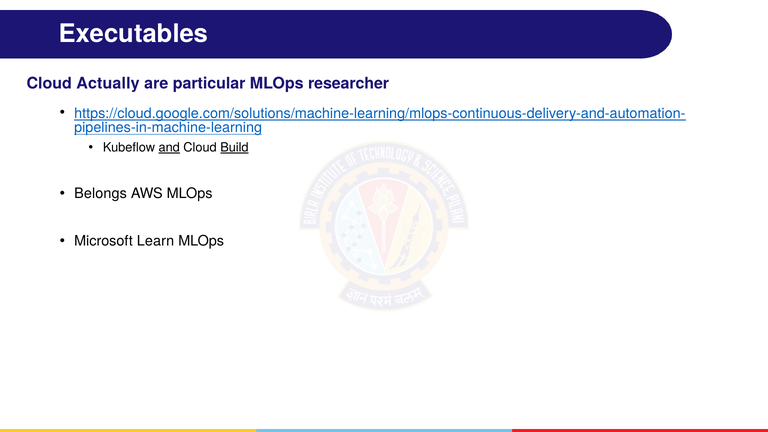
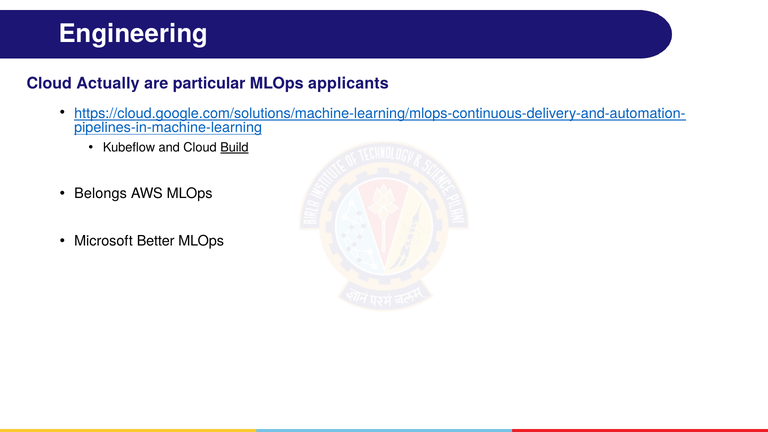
Executables: Executables -> Engineering
researcher: researcher -> applicants
and underline: present -> none
Learn: Learn -> Better
